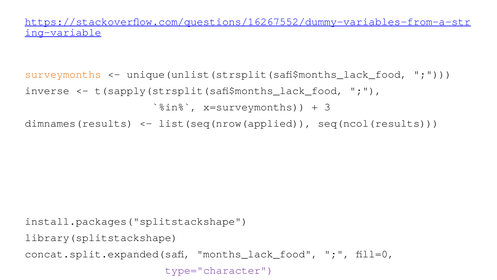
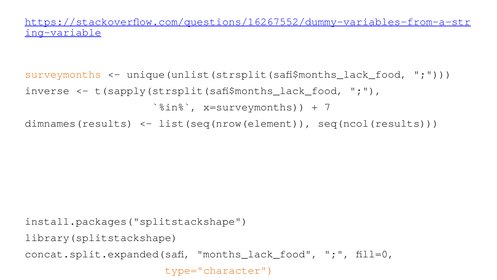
3: 3 -> 7
list(seq(nrow(applied: list(seq(nrow(applied -> list(seq(nrow(element
type="character colour: purple -> orange
